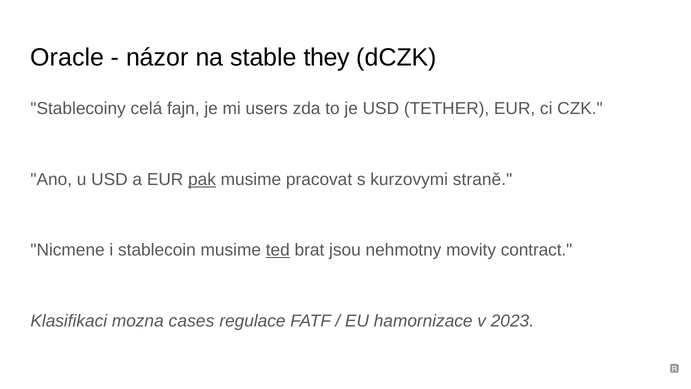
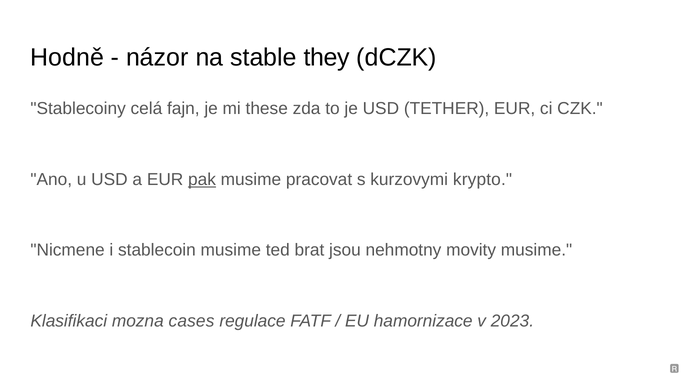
Oracle: Oracle -> Hodně
users: users -> these
straně: straně -> krypto
ted underline: present -> none
movity contract: contract -> musime
